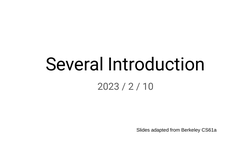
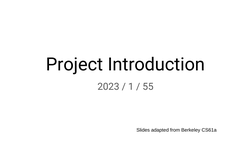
Several: Several -> Project
2: 2 -> 1
10: 10 -> 55
